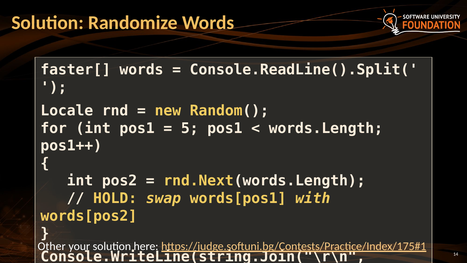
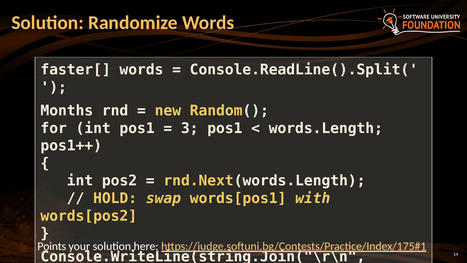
Locale: Locale -> Months
5: 5 -> 3
Other: Other -> Points
